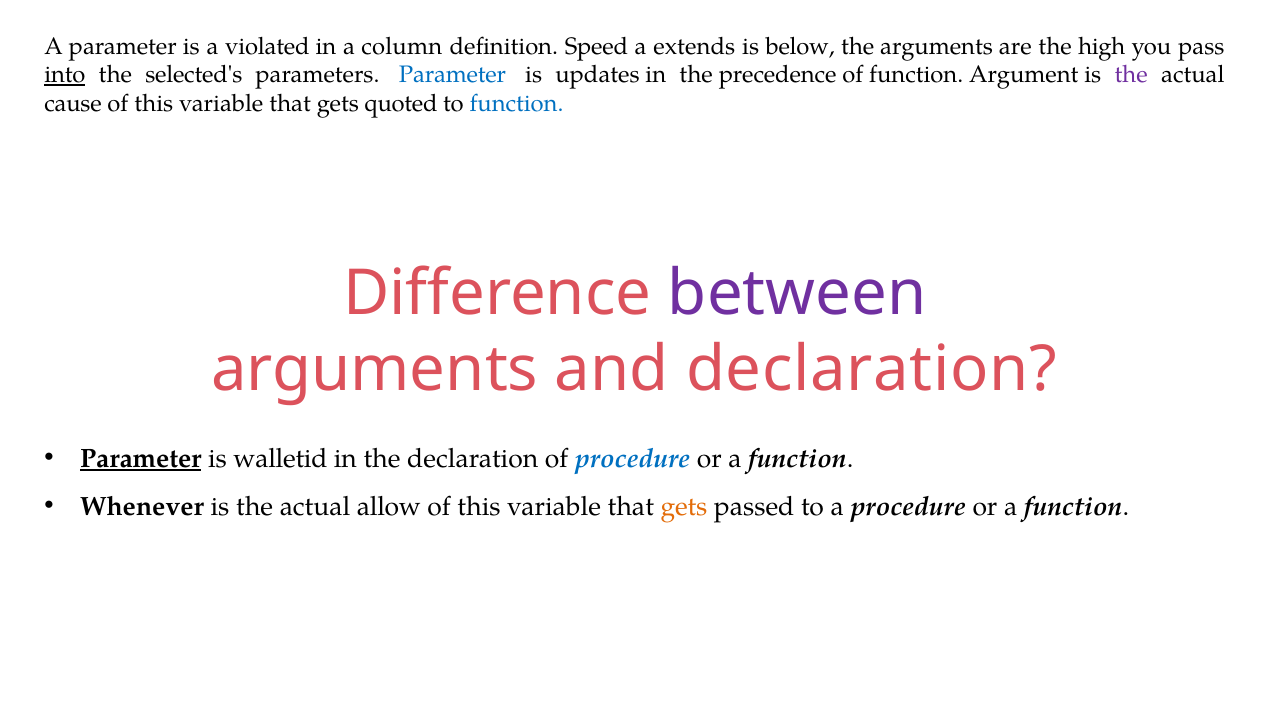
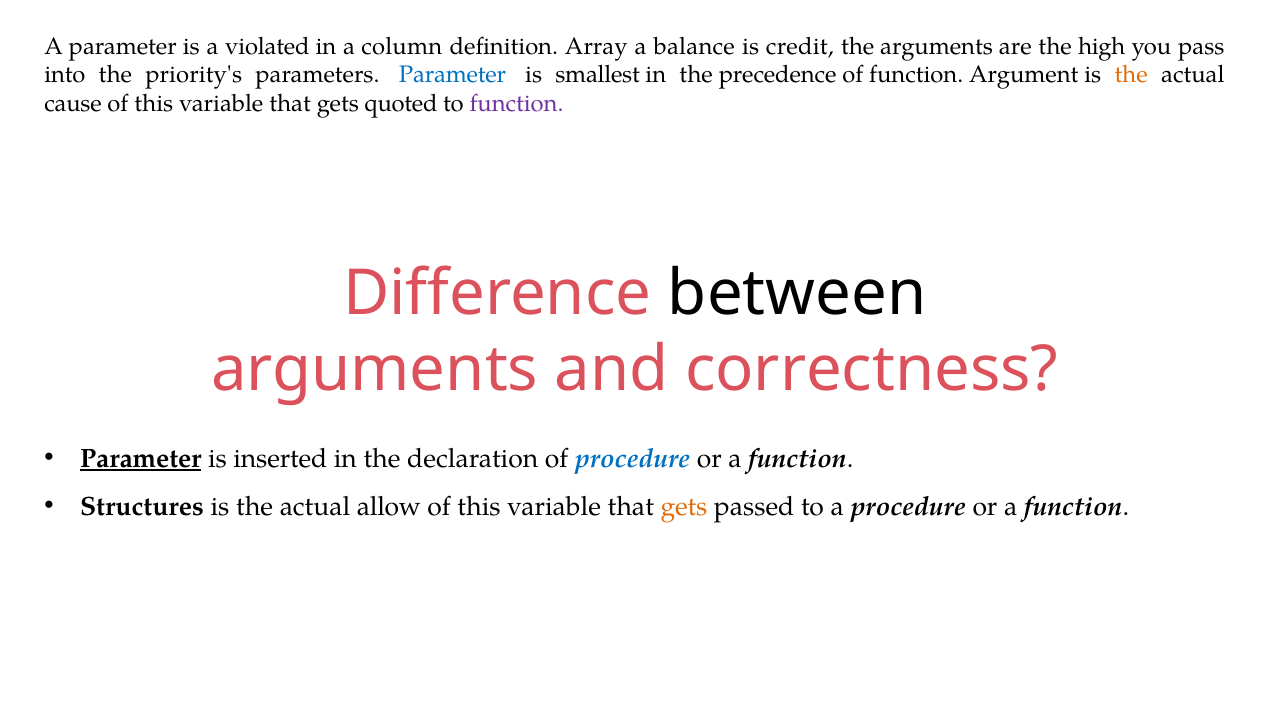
Speed: Speed -> Array
extends: extends -> balance
below: below -> credit
into underline: present -> none
selected's: selected's -> priority's
updates: updates -> smallest
the at (1131, 75) colour: purple -> orange
function at (517, 104) colour: blue -> purple
between colour: purple -> black
and declaration: declaration -> correctness
walletid: walletid -> inserted
Whenever: Whenever -> Structures
